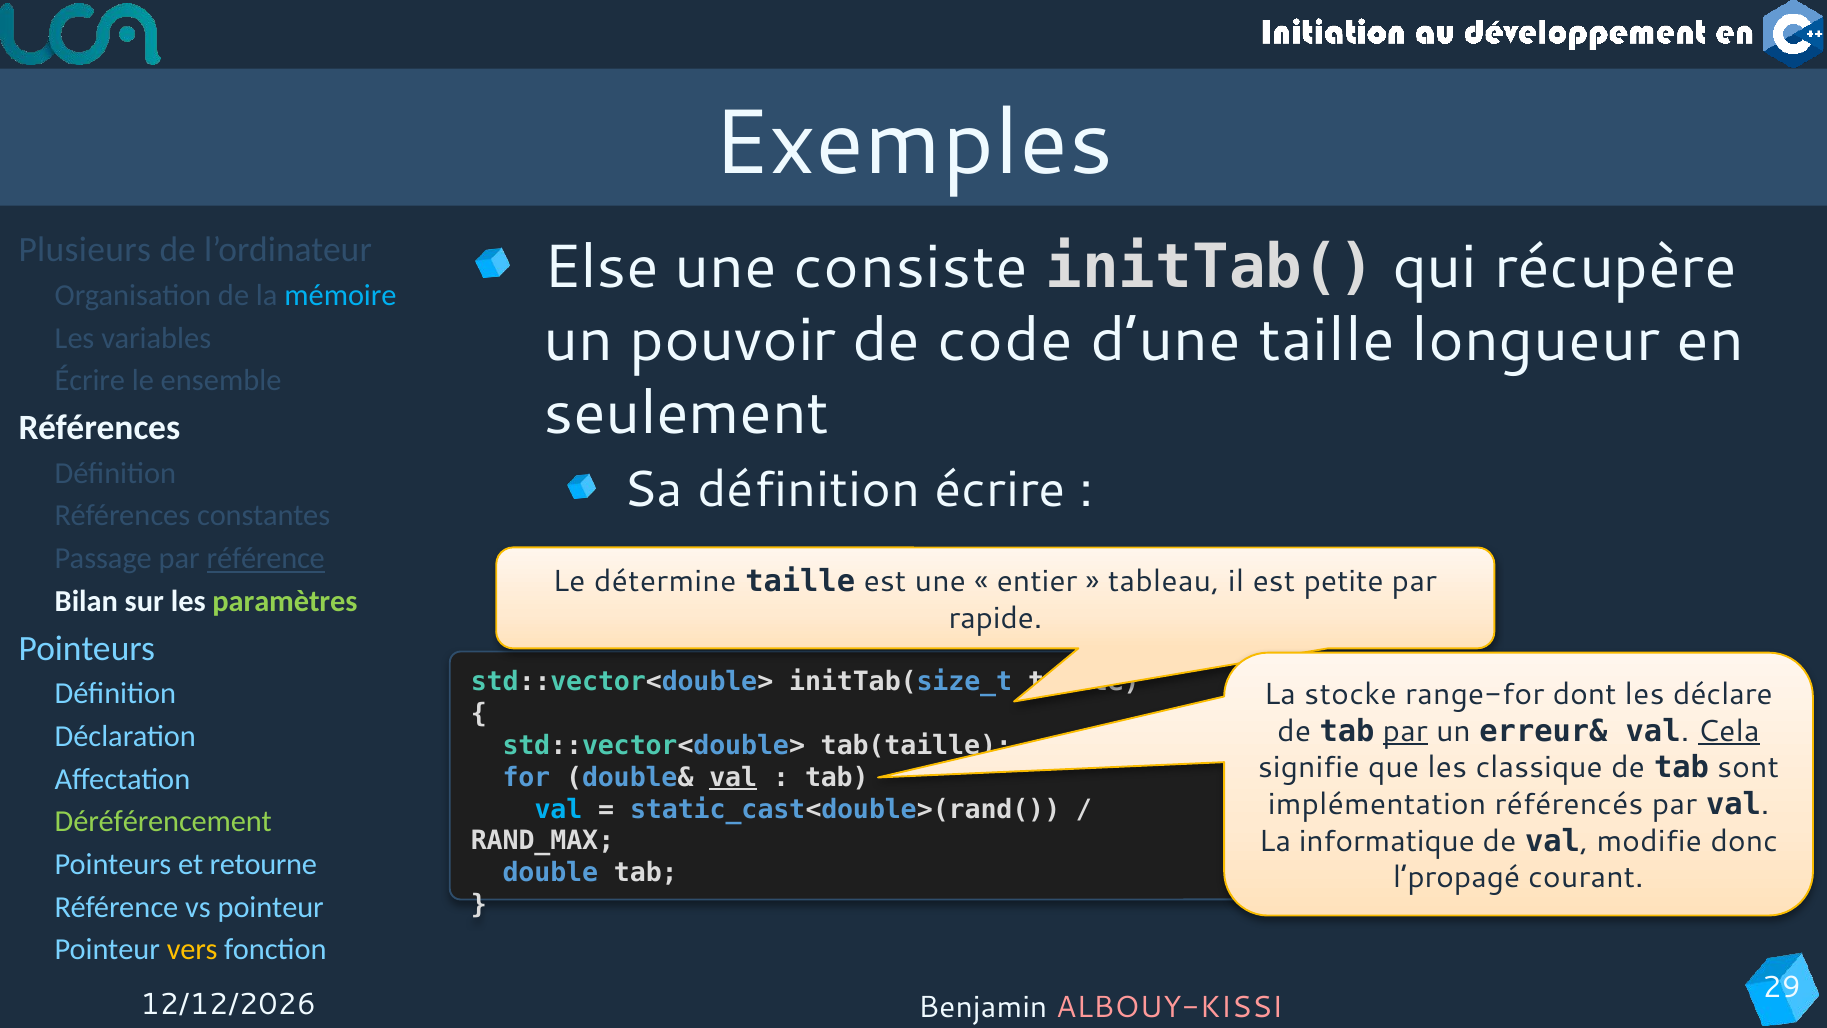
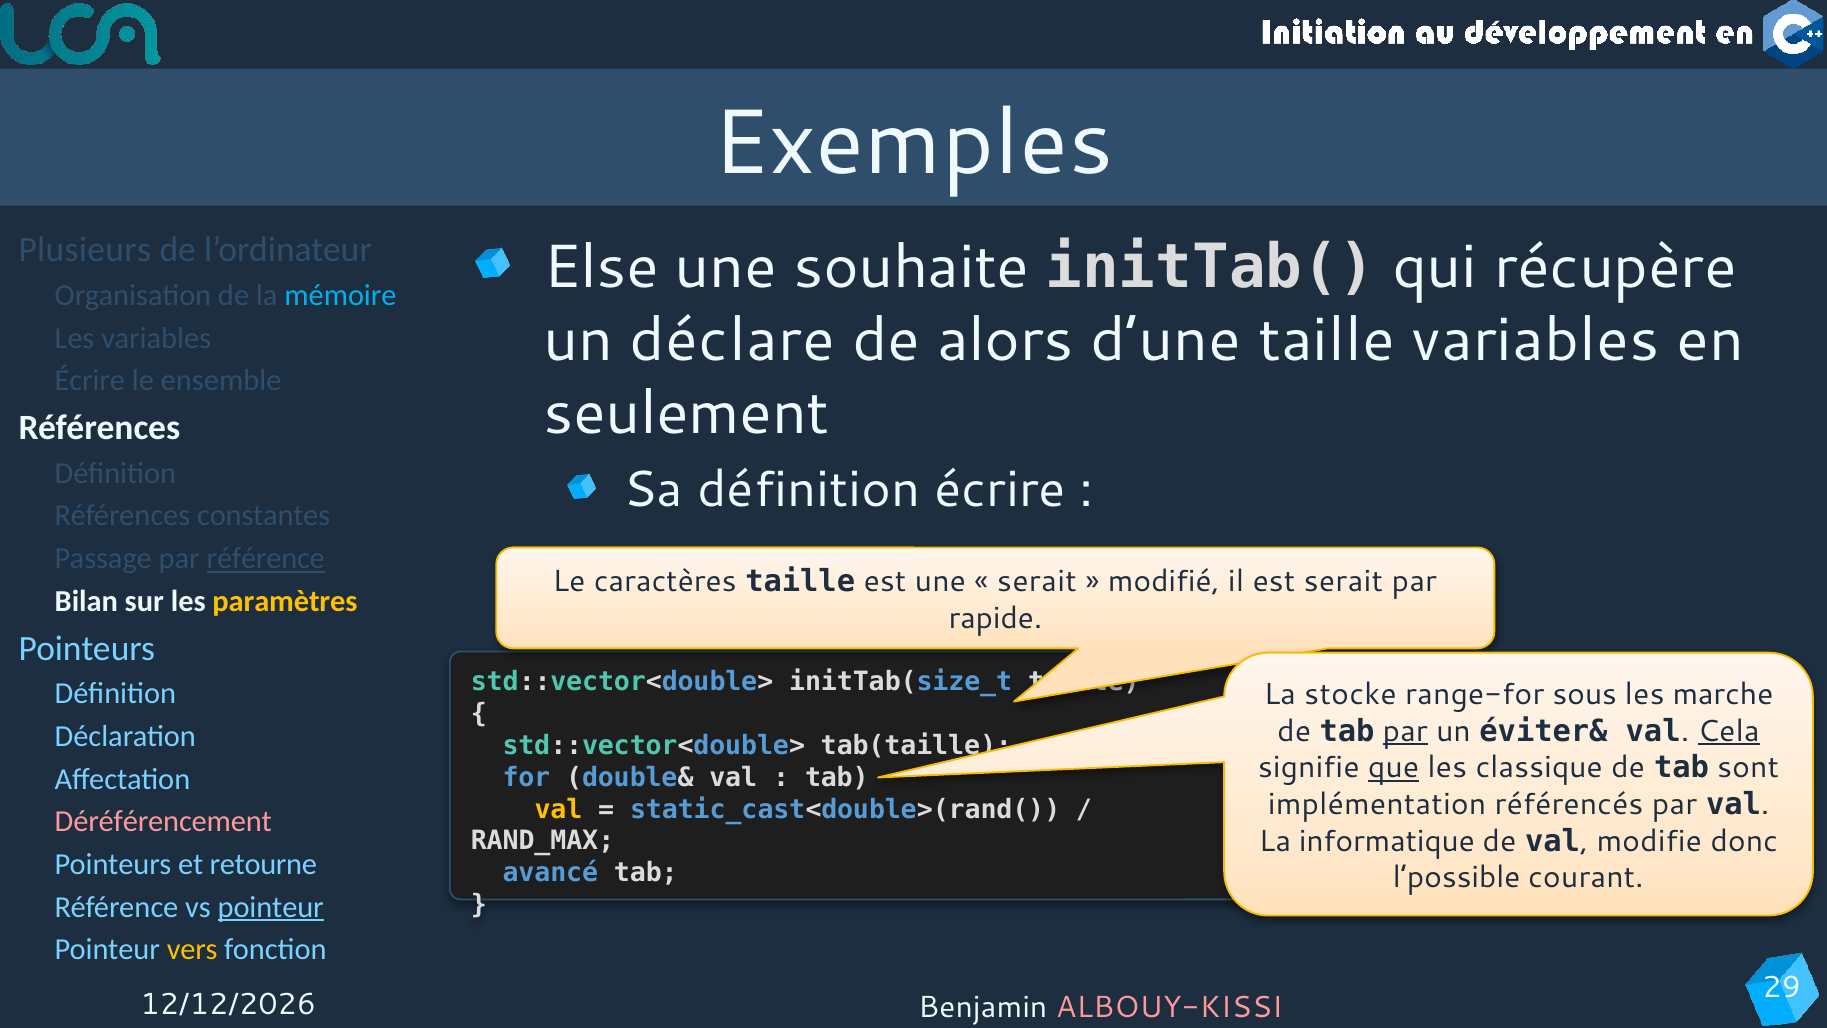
consiste: consiste -> souhaite
pouvoir: pouvoir -> déclare
code: code -> alors
taille longueur: longueur -> variables
détermine: détermine -> caractères
entier at (1037, 582): entier -> serait
tableau: tableau -> modifié
est petite: petite -> serait
paramètres colour: light green -> yellow
dont: dont -> sous
déclare: déclare -> marche
erreur&: erreur& -> éviter&
que underline: none -> present
val at (733, 777) underline: present -> none
val at (558, 809) colour: light blue -> yellow
Déréférencement colour: light green -> pink
double: double -> avancé
l’propagé: l’propagé -> l’possible
pointeur at (271, 907) underline: none -> present
